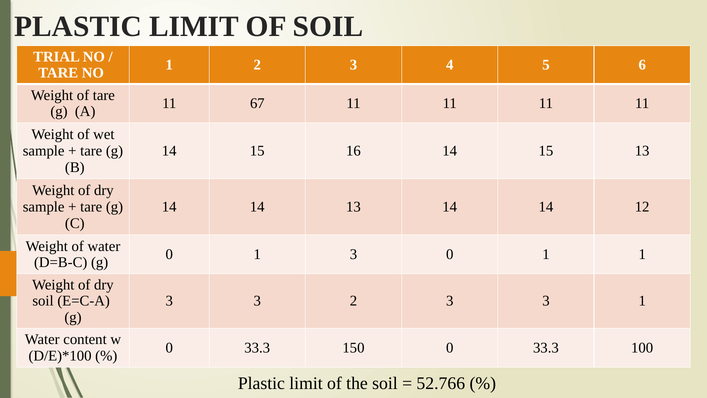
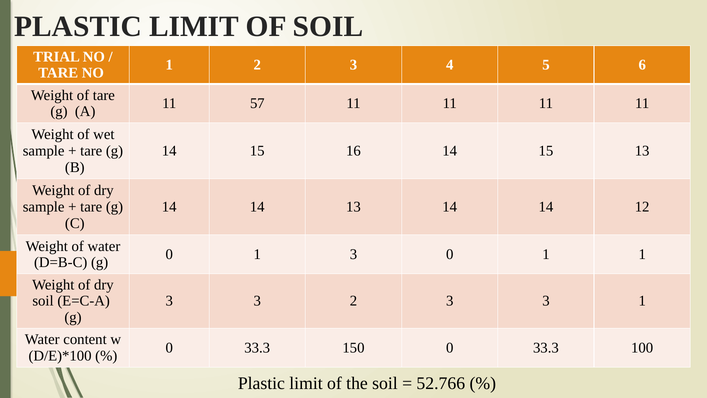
67: 67 -> 57
